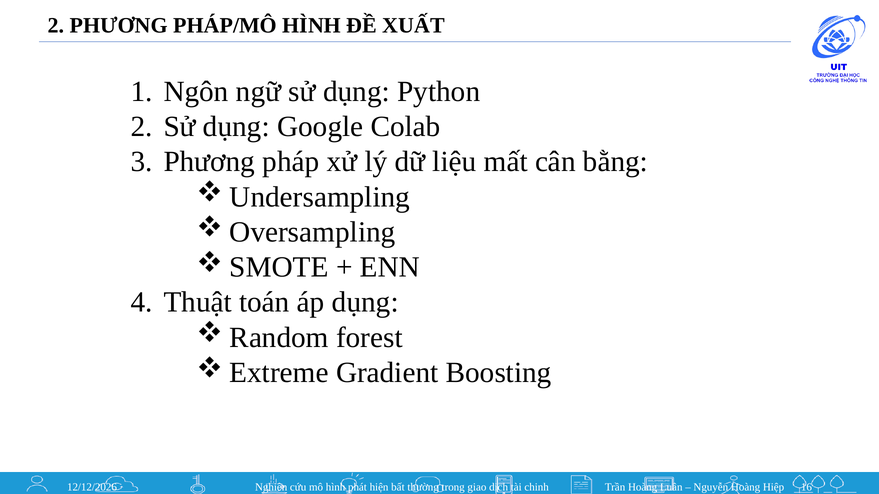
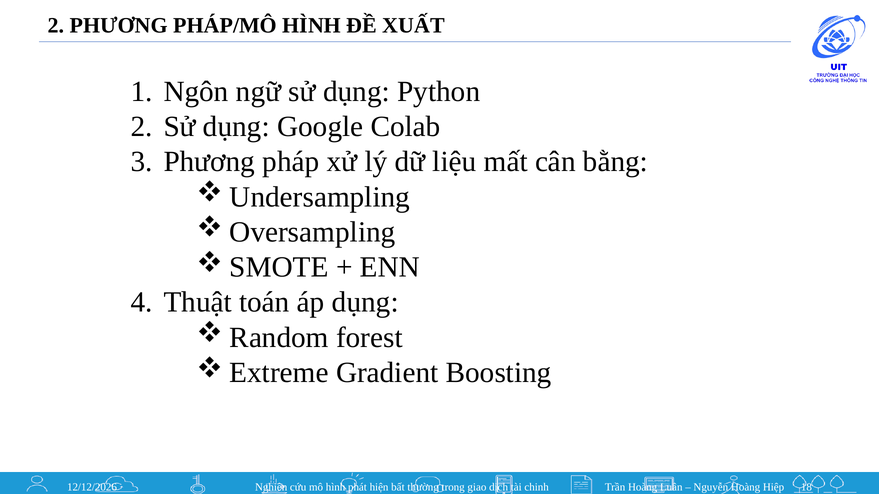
16: 16 -> 18
